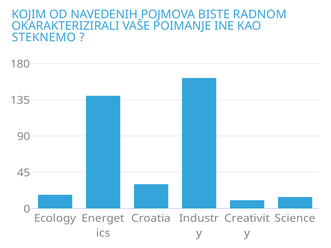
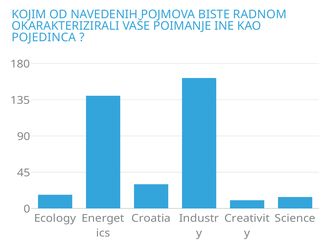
STEKNEMO: STEKNEMO -> POJEDINCA
